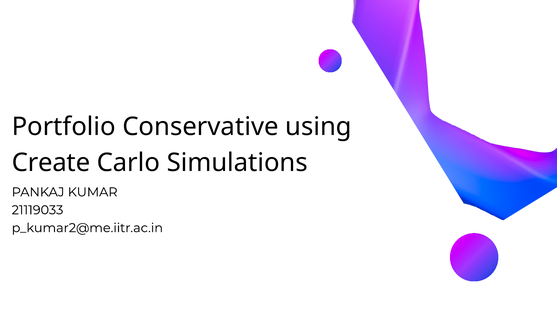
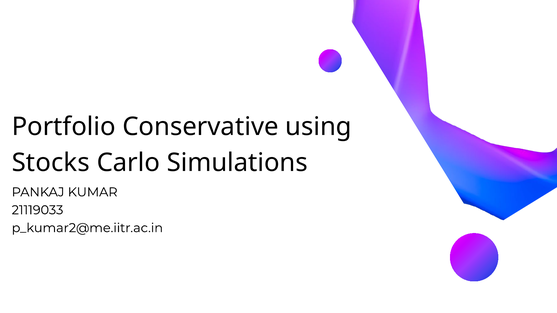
Create: Create -> Stocks
